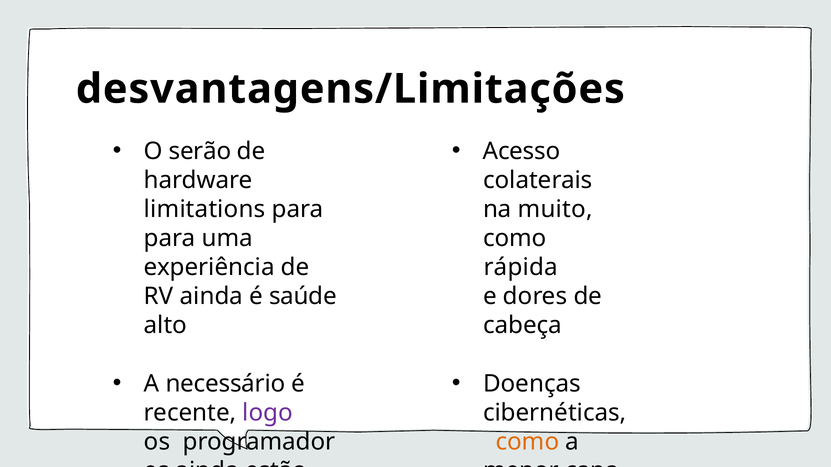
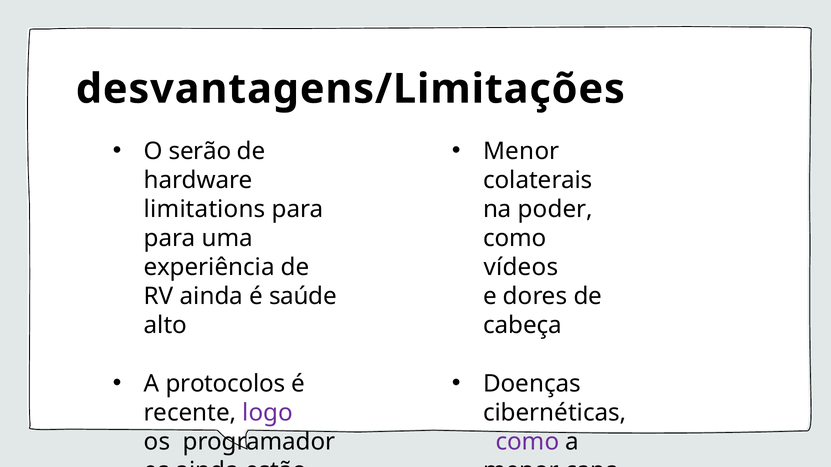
Acesso at (522, 151): Acesso -> Menor
muito: muito -> poder
rápida: rápida -> vídeos
necessário: necessário -> protocolos
como at (527, 442) colour: orange -> purple
